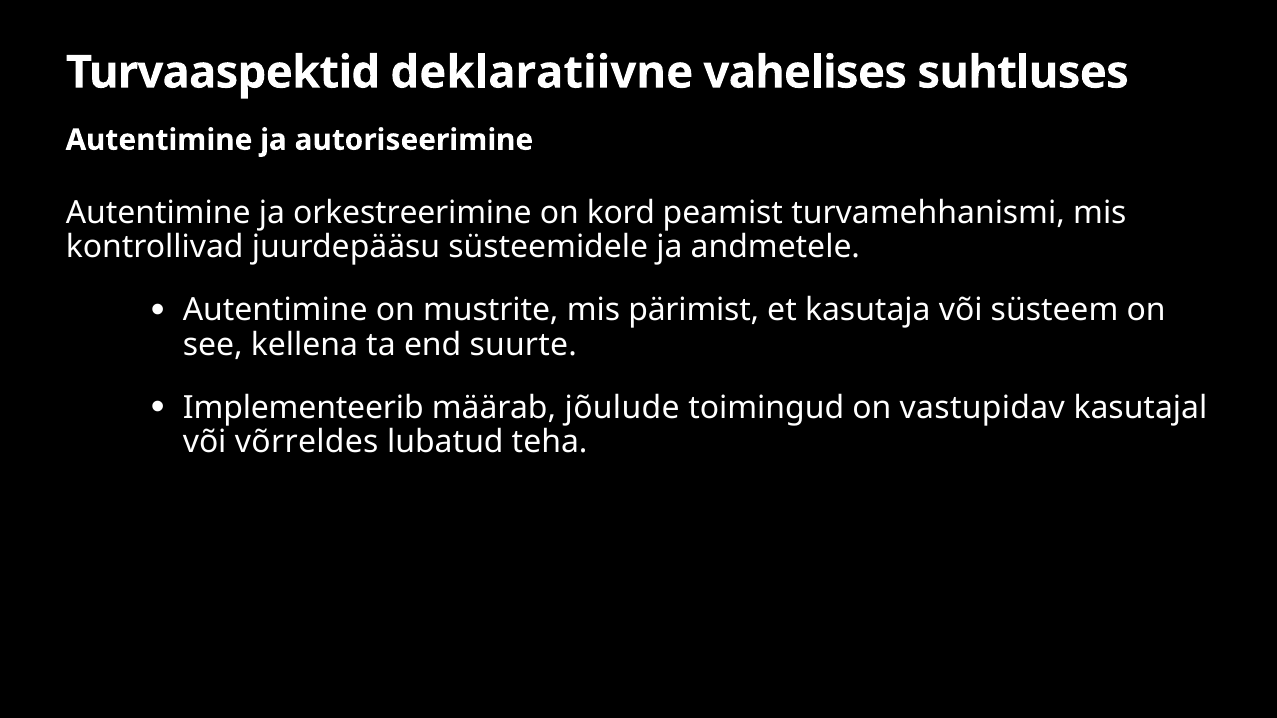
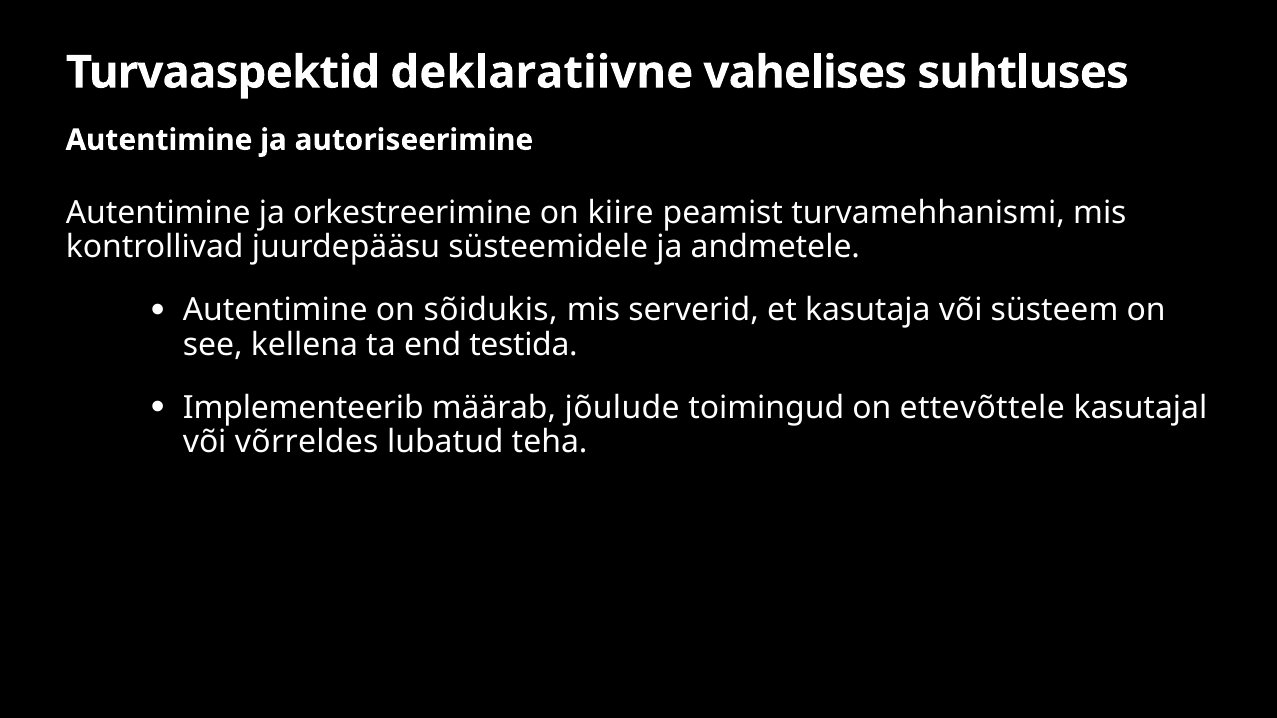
kord: kord -> kiire
mustrite: mustrite -> sõidukis
pärimist: pärimist -> serverid
suurte: suurte -> testida
vastupidav: vastupidav -> ettevõttele
